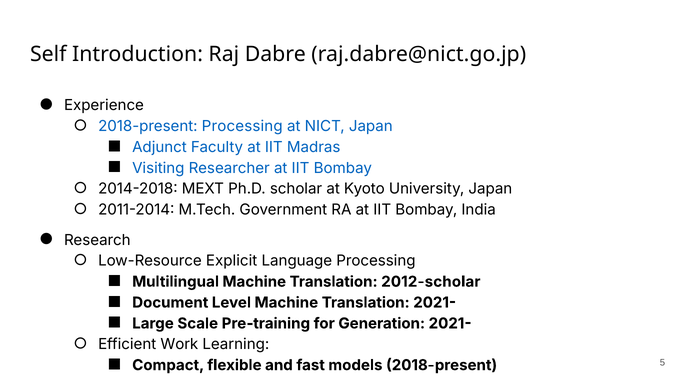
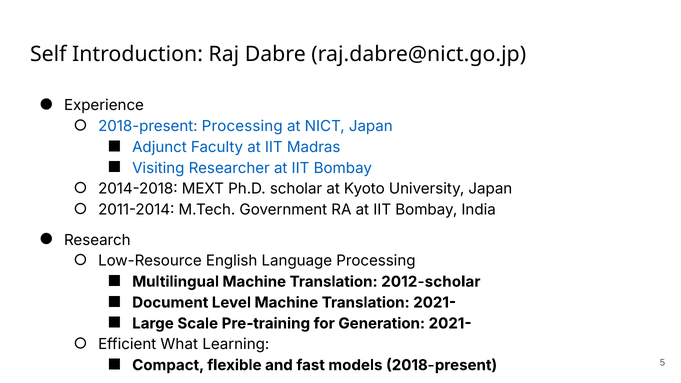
Explicit: Explicit -> English
Work: Work -> What
